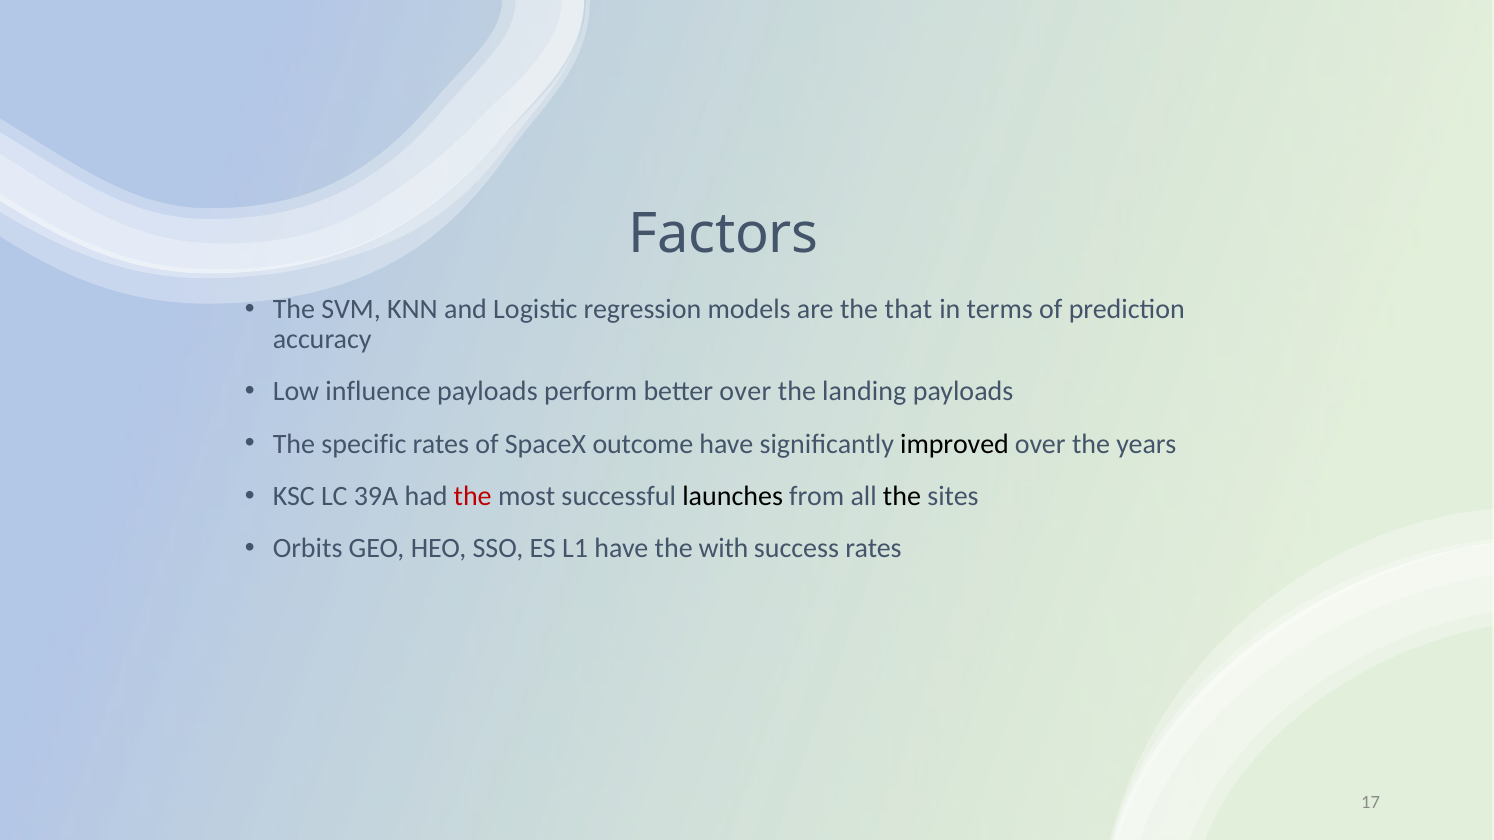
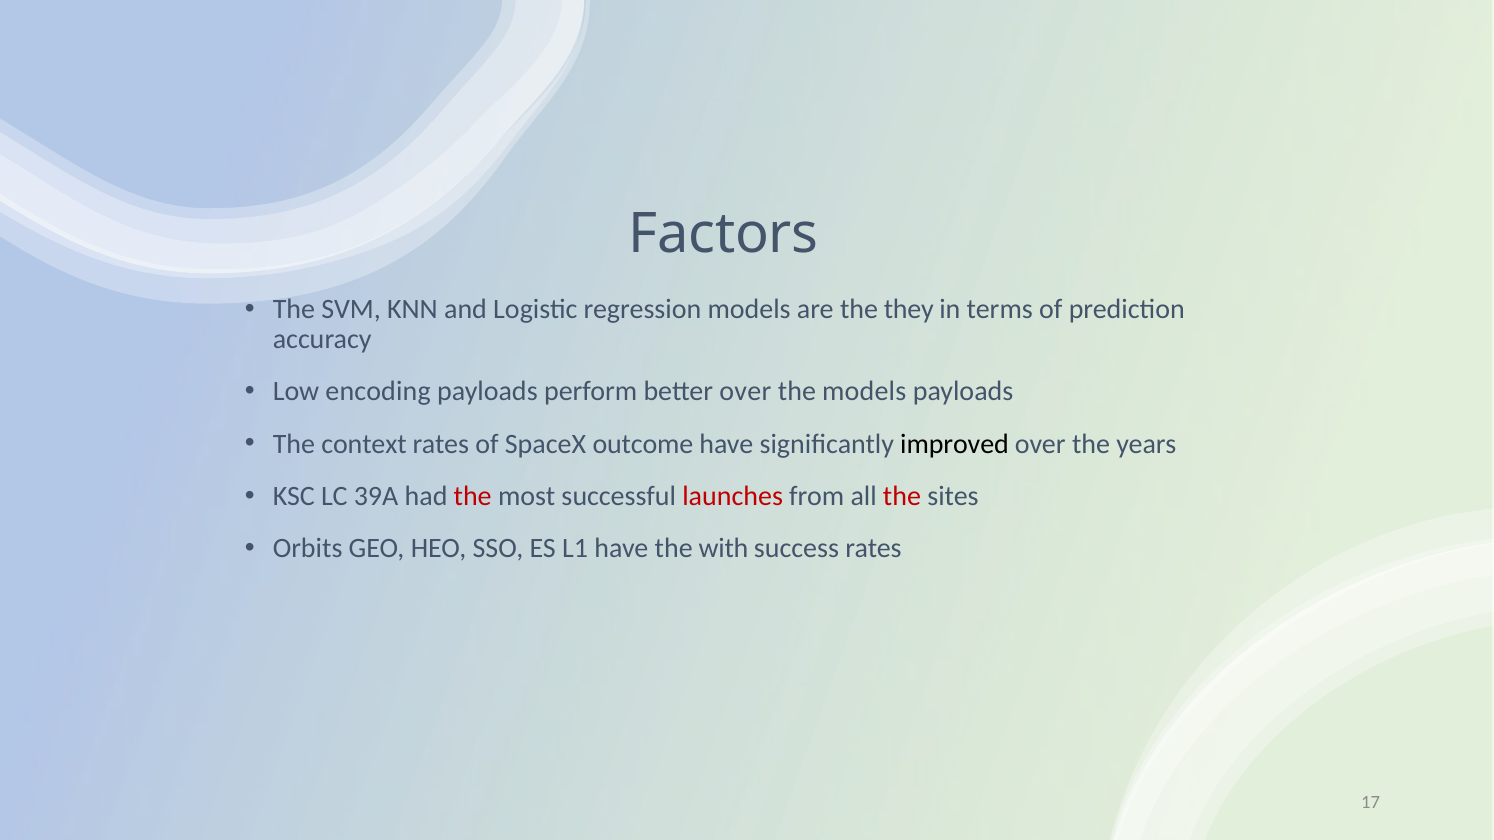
that: that -> they
influence: influence -> encoding
the landing: landing -> models
specific: specific -> context
launches colour: black -> red
the at (902, 496) colour: black -> red
